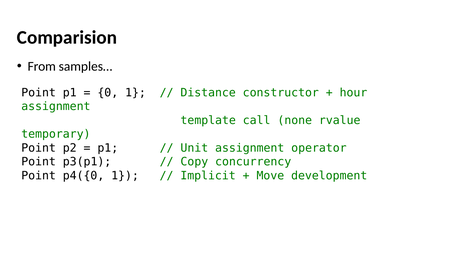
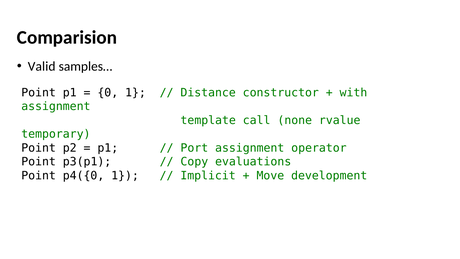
From: From -> Valid
hour: hour -> with
Unit: Unit -> Port
concurrency: concurrency -> evaluations
